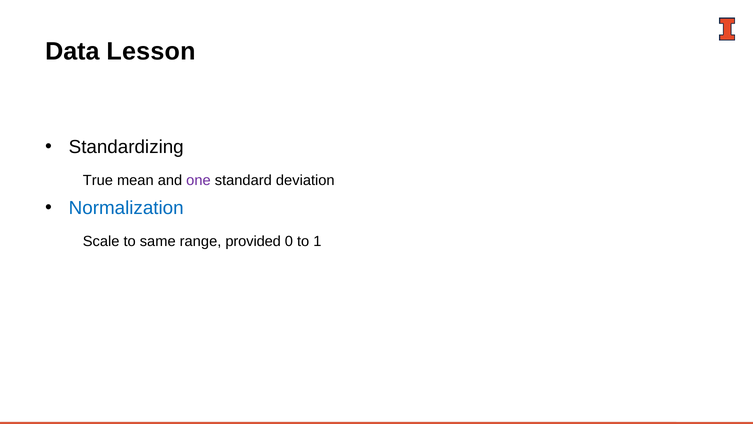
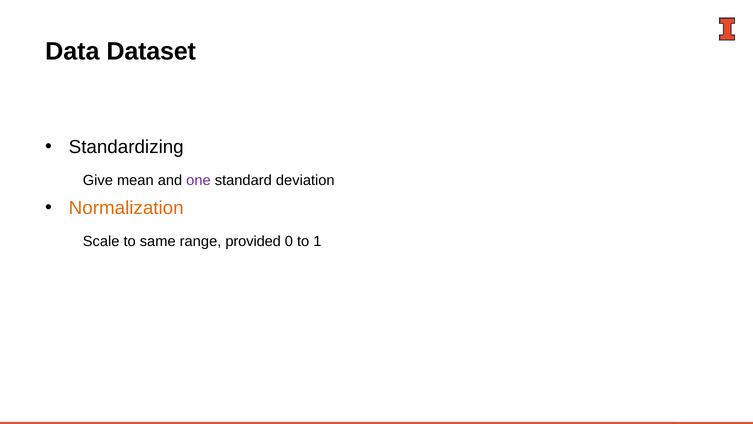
Lesson: Lesson -> Dataset
True: True -> Give
Normalization colour: blue -> orange
